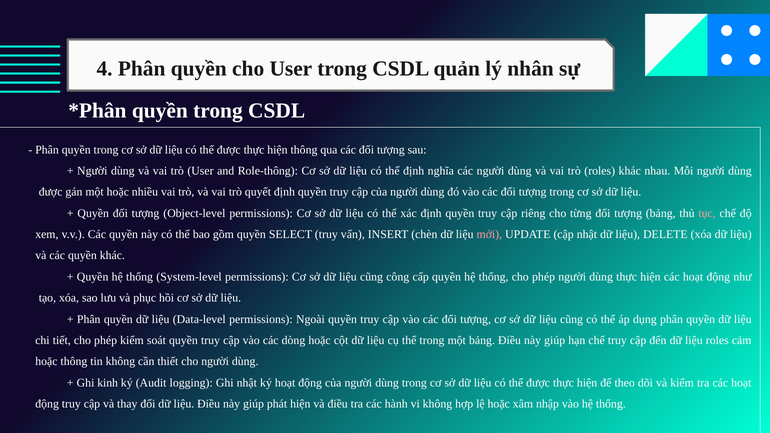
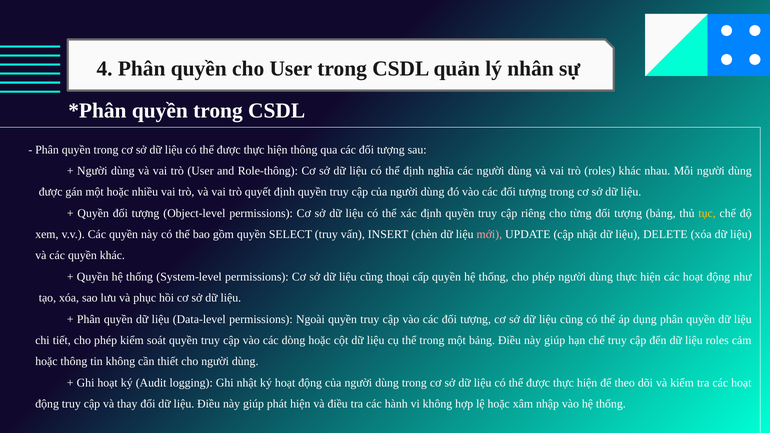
tục colour: pink -> yellow
công: công -> thoại
Ghi kinh: kinh -> hoạt
